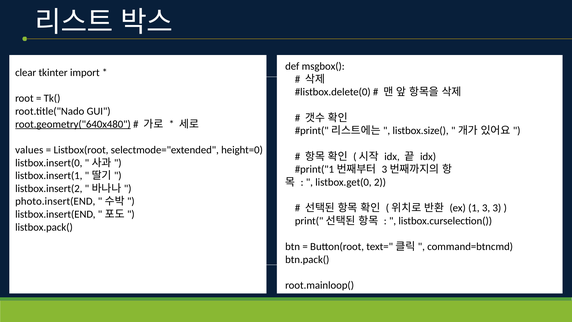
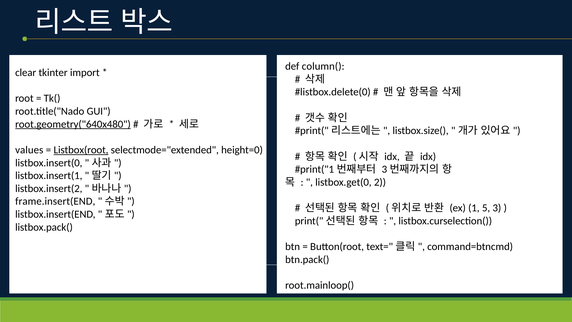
msgbox(: msgbox( -> column(
Listbox(root underline: none -> present
photo.insert(END: photo.insert(END -> frame.insert(END
1 3: 3 -> 5
